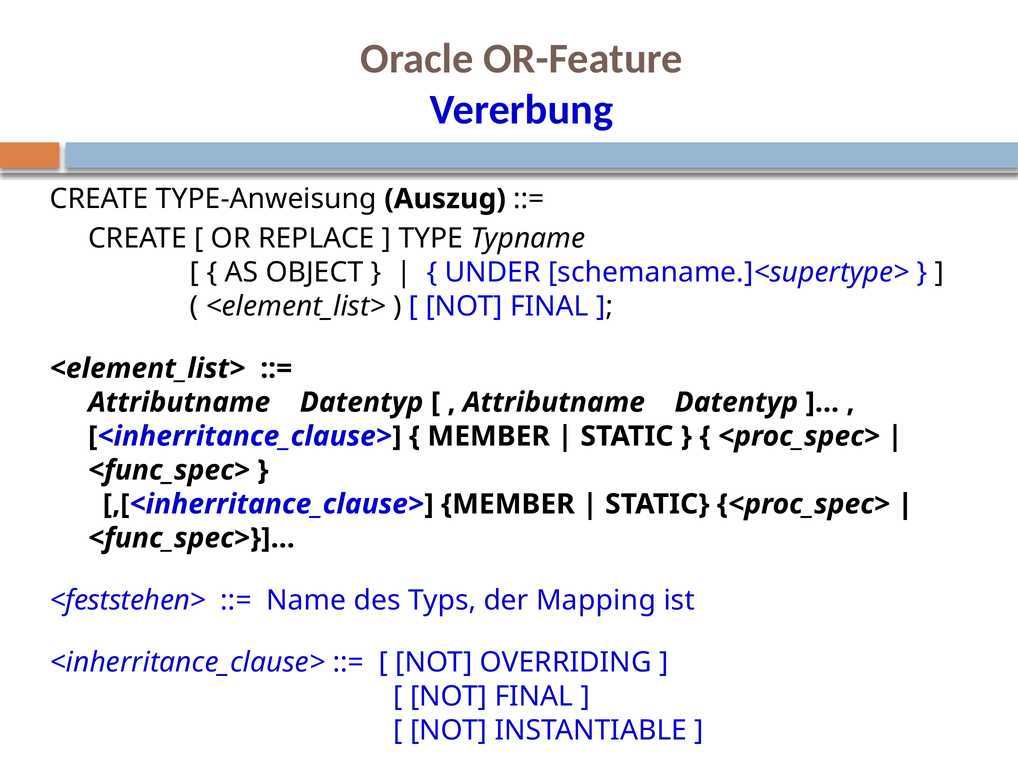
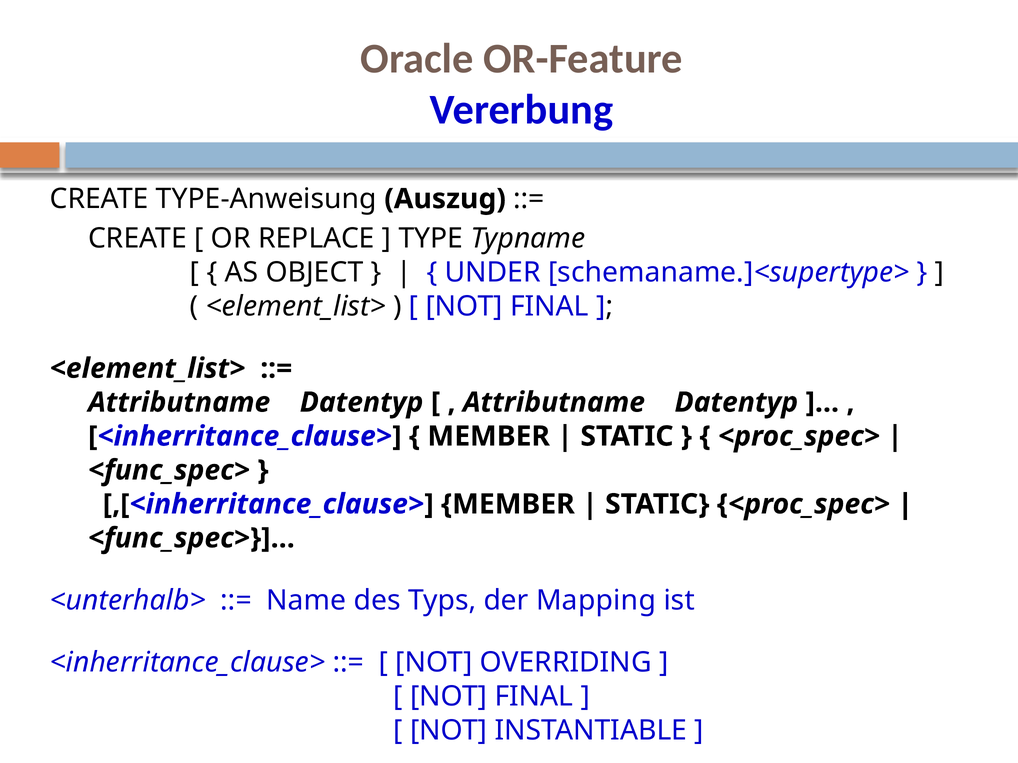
<feststehen>: <feststehen> -> <unterhalb>
